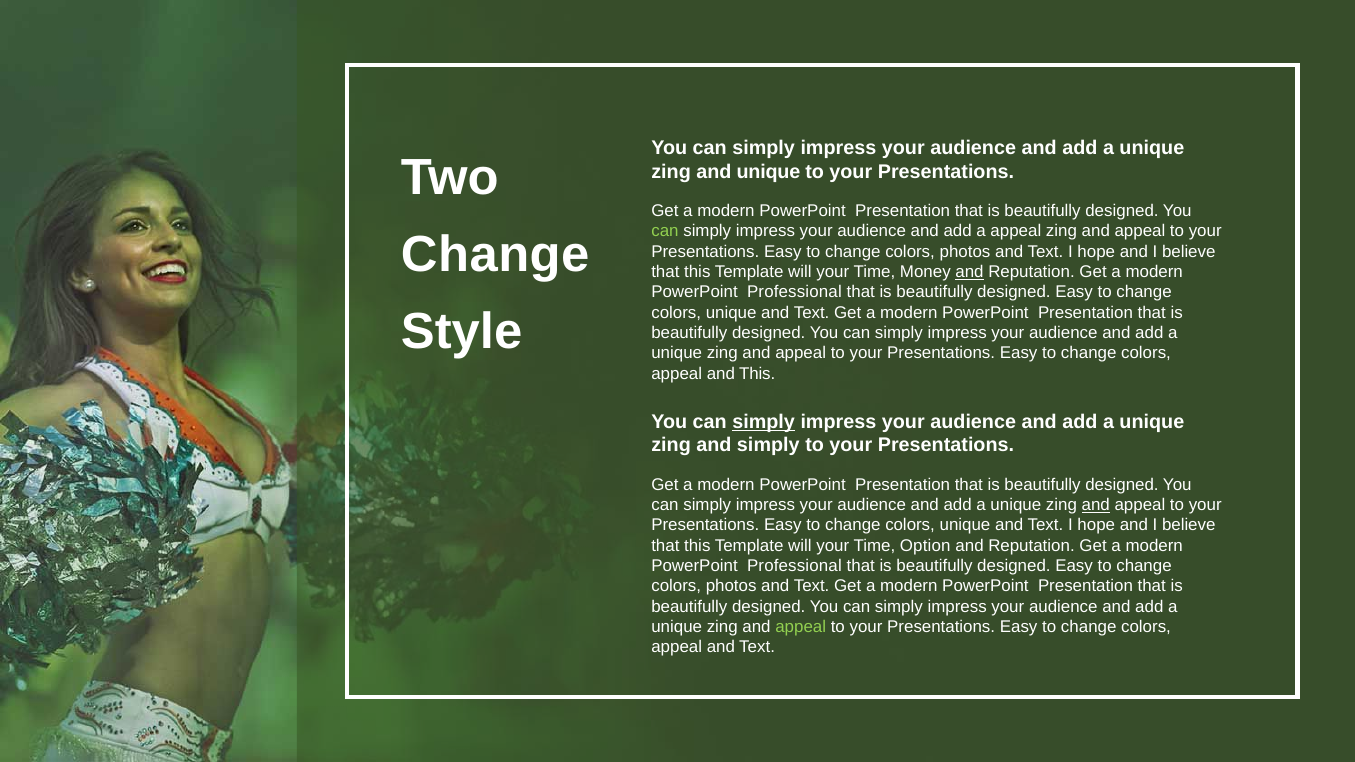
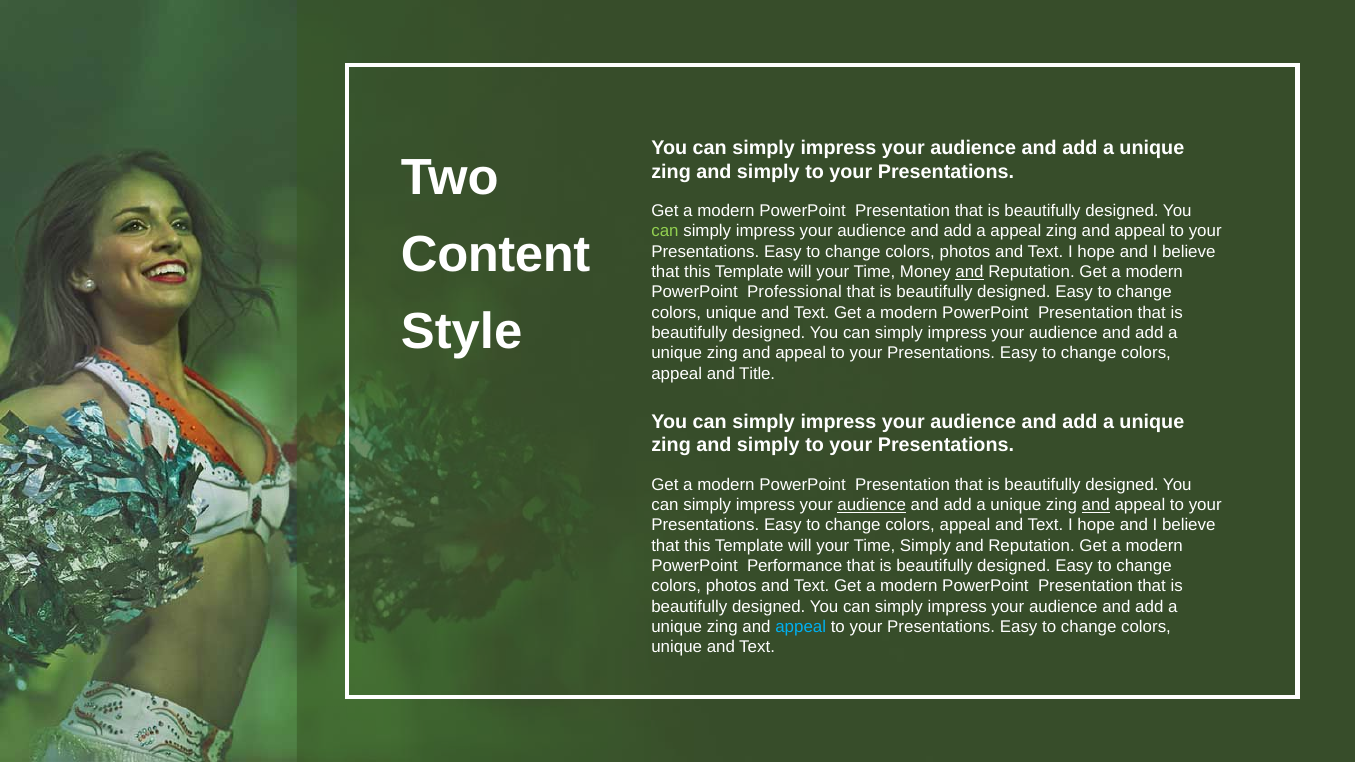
unique at (768, 172): unique -> simply
Change at (495, 255): Change -> Content
and This: This -> Title
simply at (764, 422) underline: present -> none
audience at (872, 505) underline: none -> present
unique at (965, 525): unique -> appeal
Time Option: Option -> Simply
Professional at (794, 566): Professional -> Performance
appeal at (801, 627) colour: light green -> light blue
appeal at (677, 647): appeal -> unique
